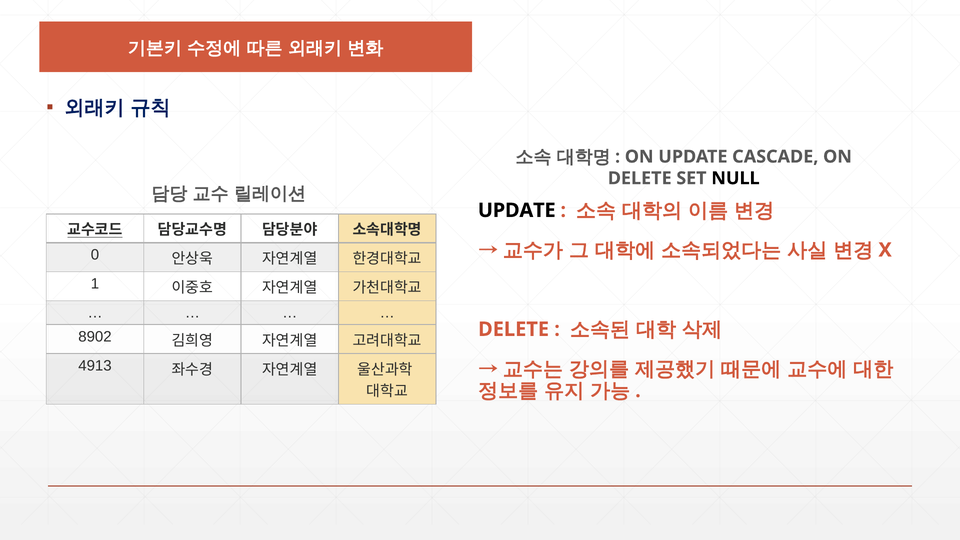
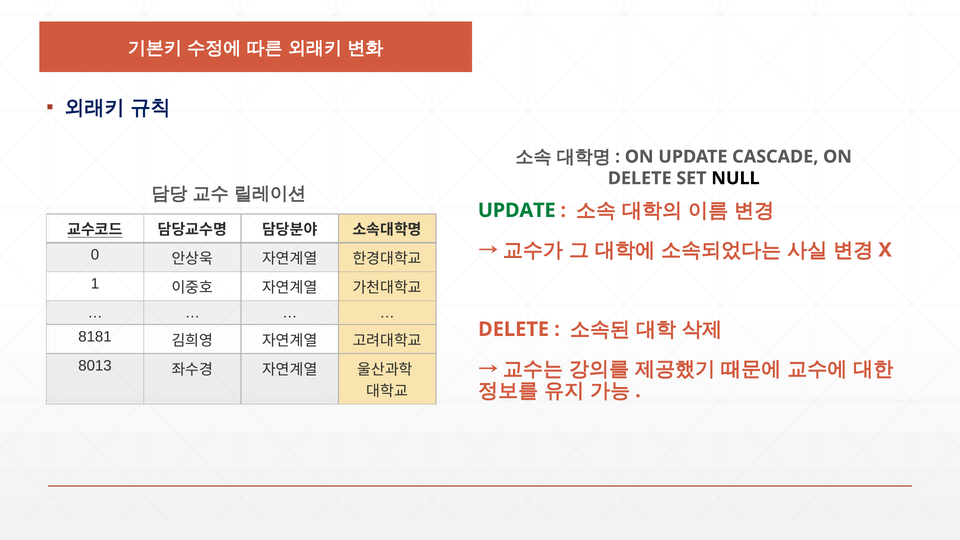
UPDATE at (517, 210) colour: black -> green
8902: 8902 -> 8181
4913: 4913 -> 8013
